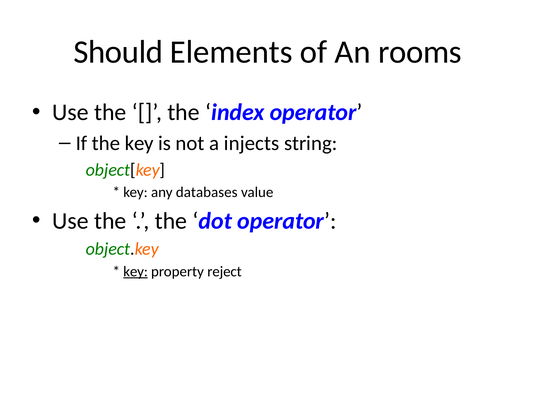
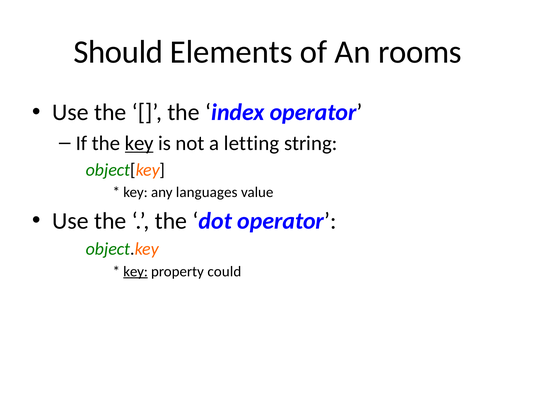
key at (139, 143) underline: none -> present
injects: injects -> letting
databases: databases -> languages
reject: reject -> could
